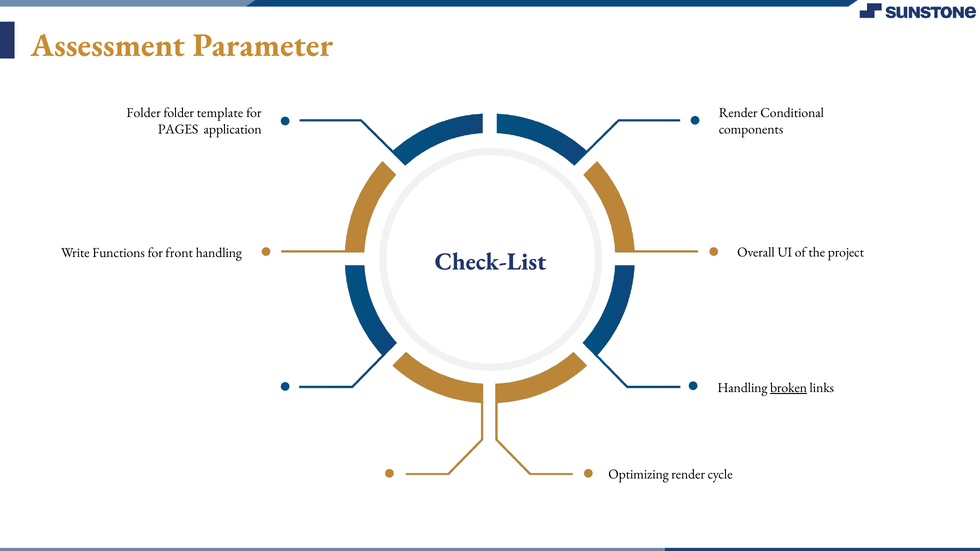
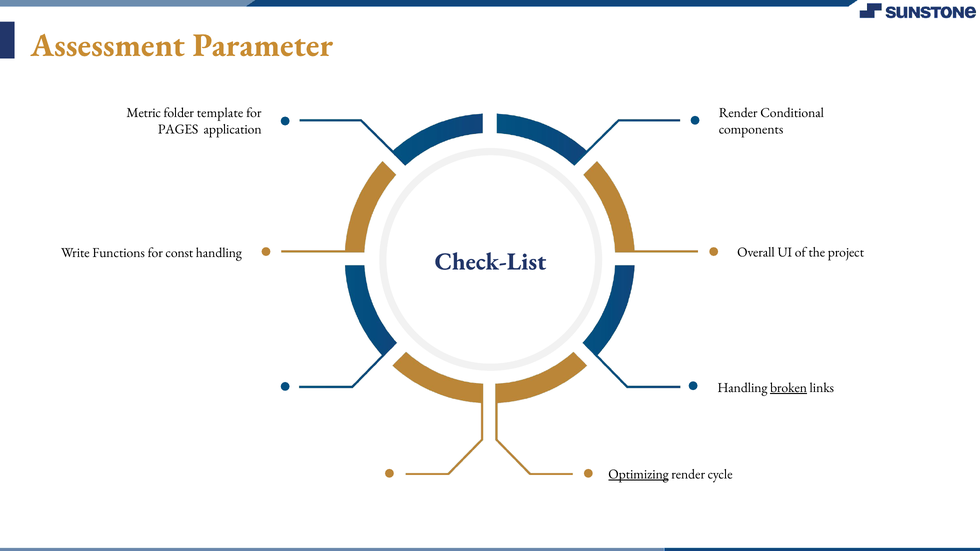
Folder at (144, 113): Folder -> Metric
front: front -> const
Optimizing underline: none -> present
